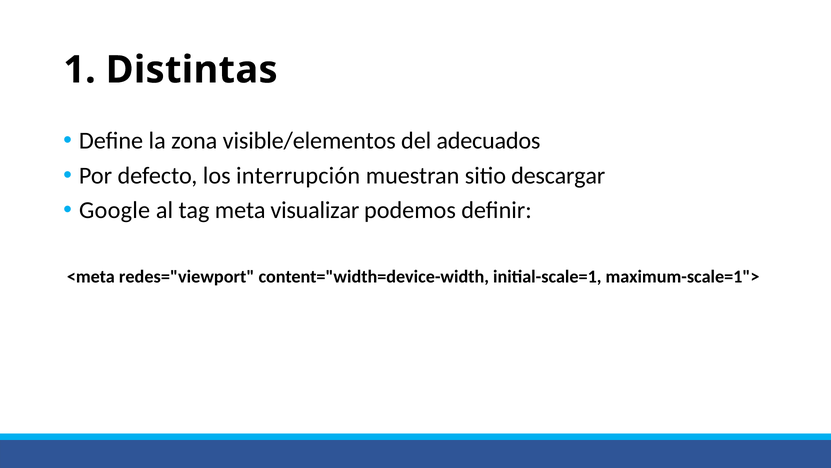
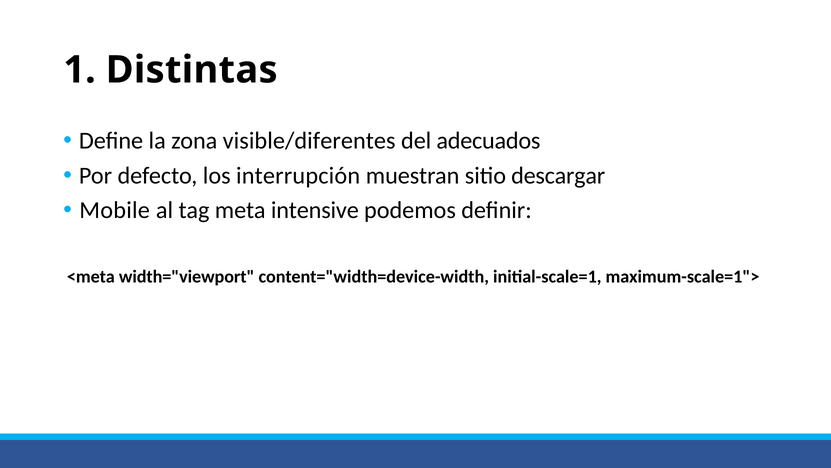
visible/elementos: visible/elementos -> visible/diferentes
Google: Google -> Mobile
visualizar: visualizar -> intensive
redes="viewport: redes="viewport -> width="viewport
